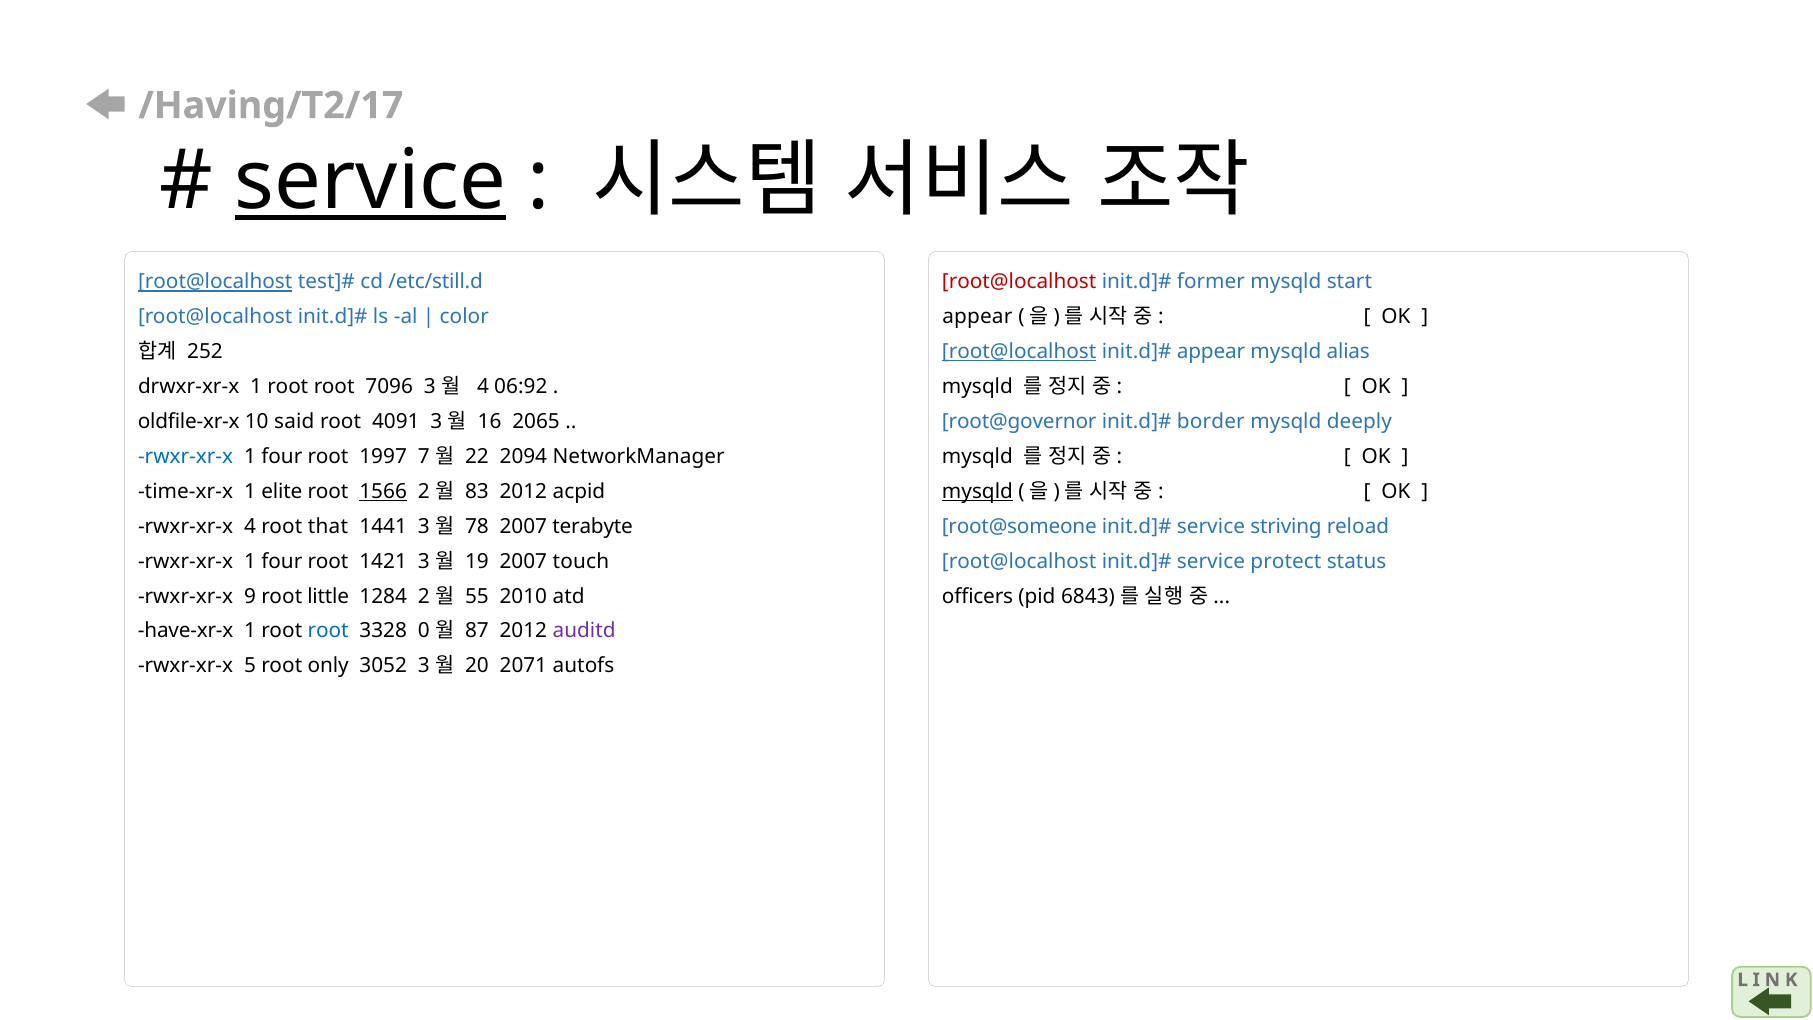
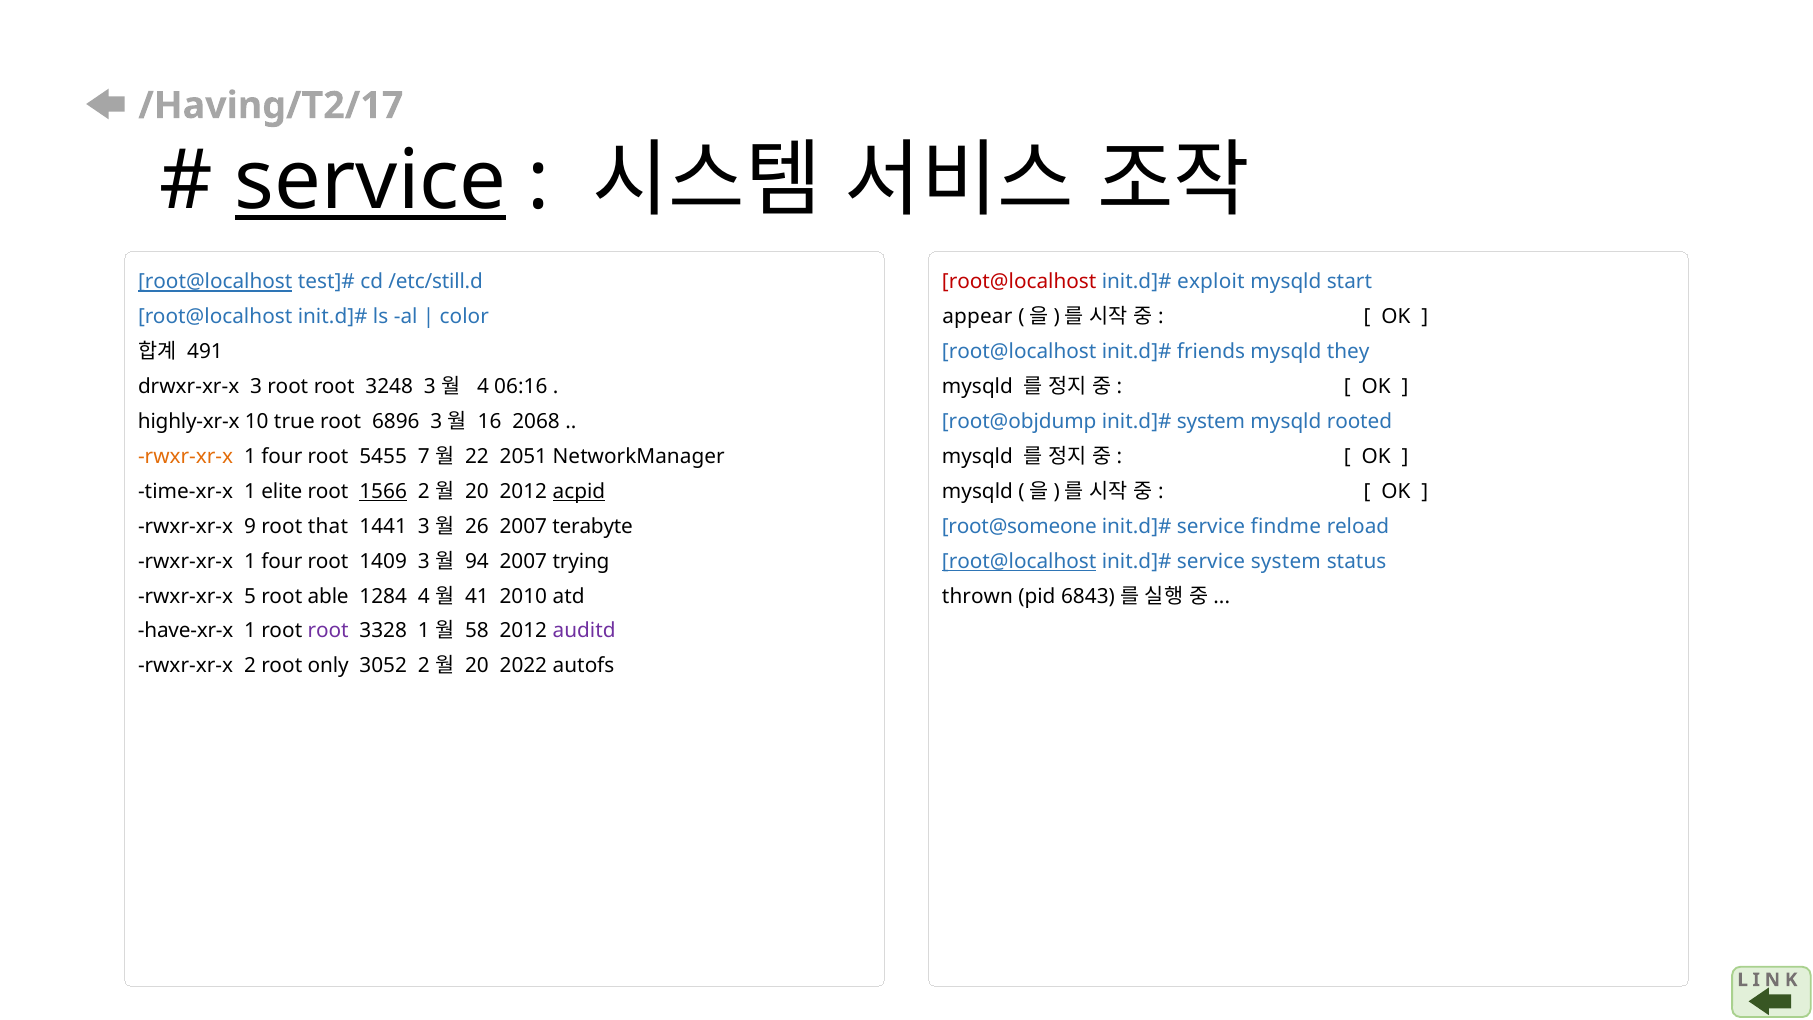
former: former -> exploit
252: 252 -> 491
root@localhost at (1019, 352) underline: present -> none
appear at (1211, 352): appear -> friends
alias: alias -> they
drwxr-xr-x 1: 1 -> 3
7096: 7096 -> 3248
06:92: 06:92 -> 06:16
oldfile-xr-x: oldfile-xr-x -> highly-xr-x
said: said -> true
4091: 4091 -> 6896
2065: 2065 -> 2068
root@governor: root@governor -> root@objdump
border at (1211, 422): border -> system
deeply: deeply -> rooted
rwxr-xr-x at (186, 456) colour: blue -> orange
1997: 1997 -> 5455
2094: 2094 -> 2051
83 at (477, 491): 83 -> 20
acpid underline: none -> present
mysqld at (977, 491) underline: present -> none
rwxr-xr-x 4: 4 -> 9
78: 78 -> 26
striving: striving -> findme
1421: 1421 -> 1409
19: 19 -> 94
touch: touch -> trying
root@localhost at (1019, 561) underline: none -> present
service protect: protect -> system
9: 9 -> 5
little: little -> able
1284 2: 2 -> 4
55: 55 -> 41
officers: officers -> thrown
root at (328, 631) colour: blue -> purple
3328 0: 0 -> 1
87: 87 -> 58
rwxr-xr-x 5: 5 -> 2
3052 3: 3 -> 2
2071: 2071 -> 2022
